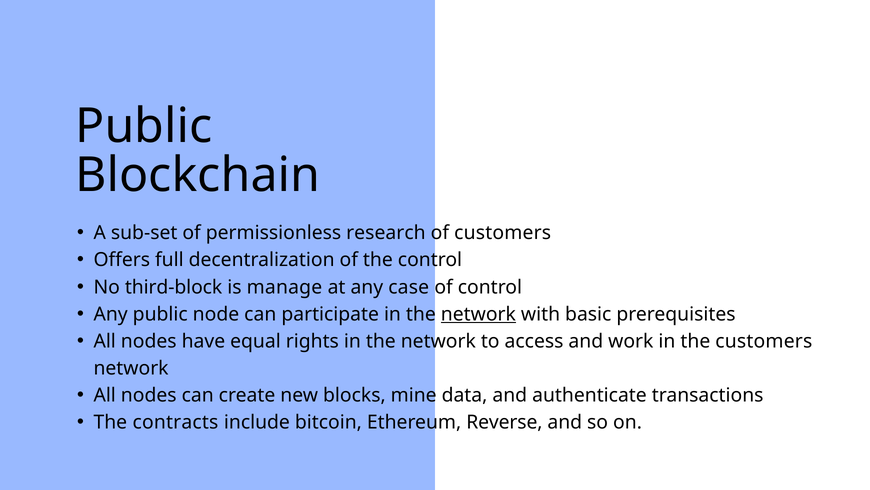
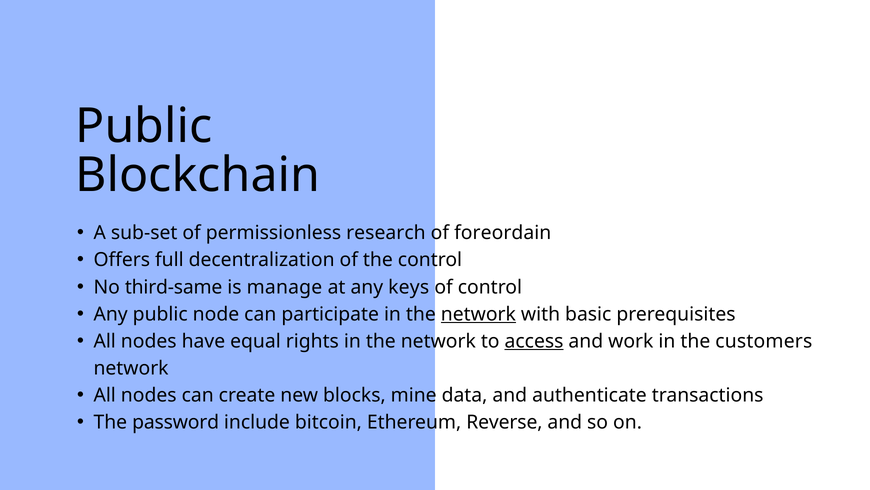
of customers: customers -> foreordain
third-block: third-block -> third-same
case: case -> keys
access underline: none -> present
contracts: contracts -> password
